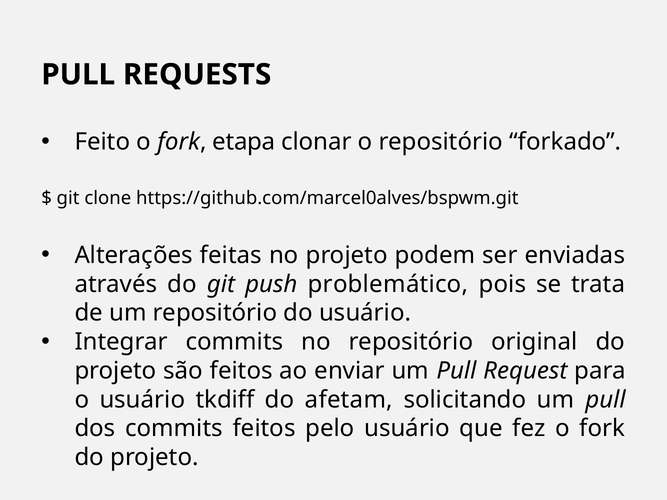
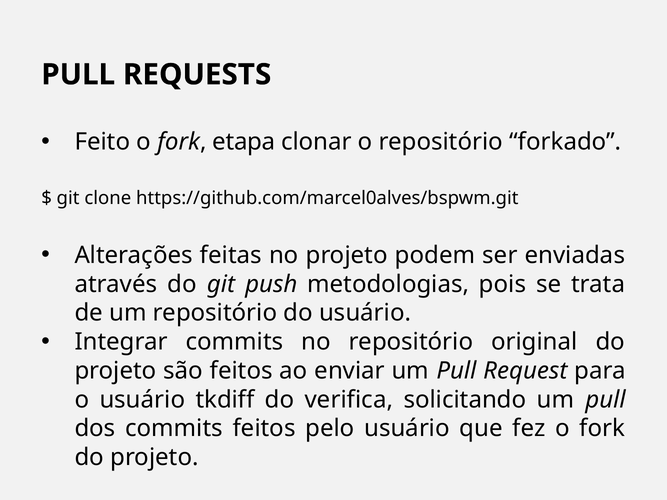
problemático: problemático -> metodologias
afetam: afetam -> verifica
